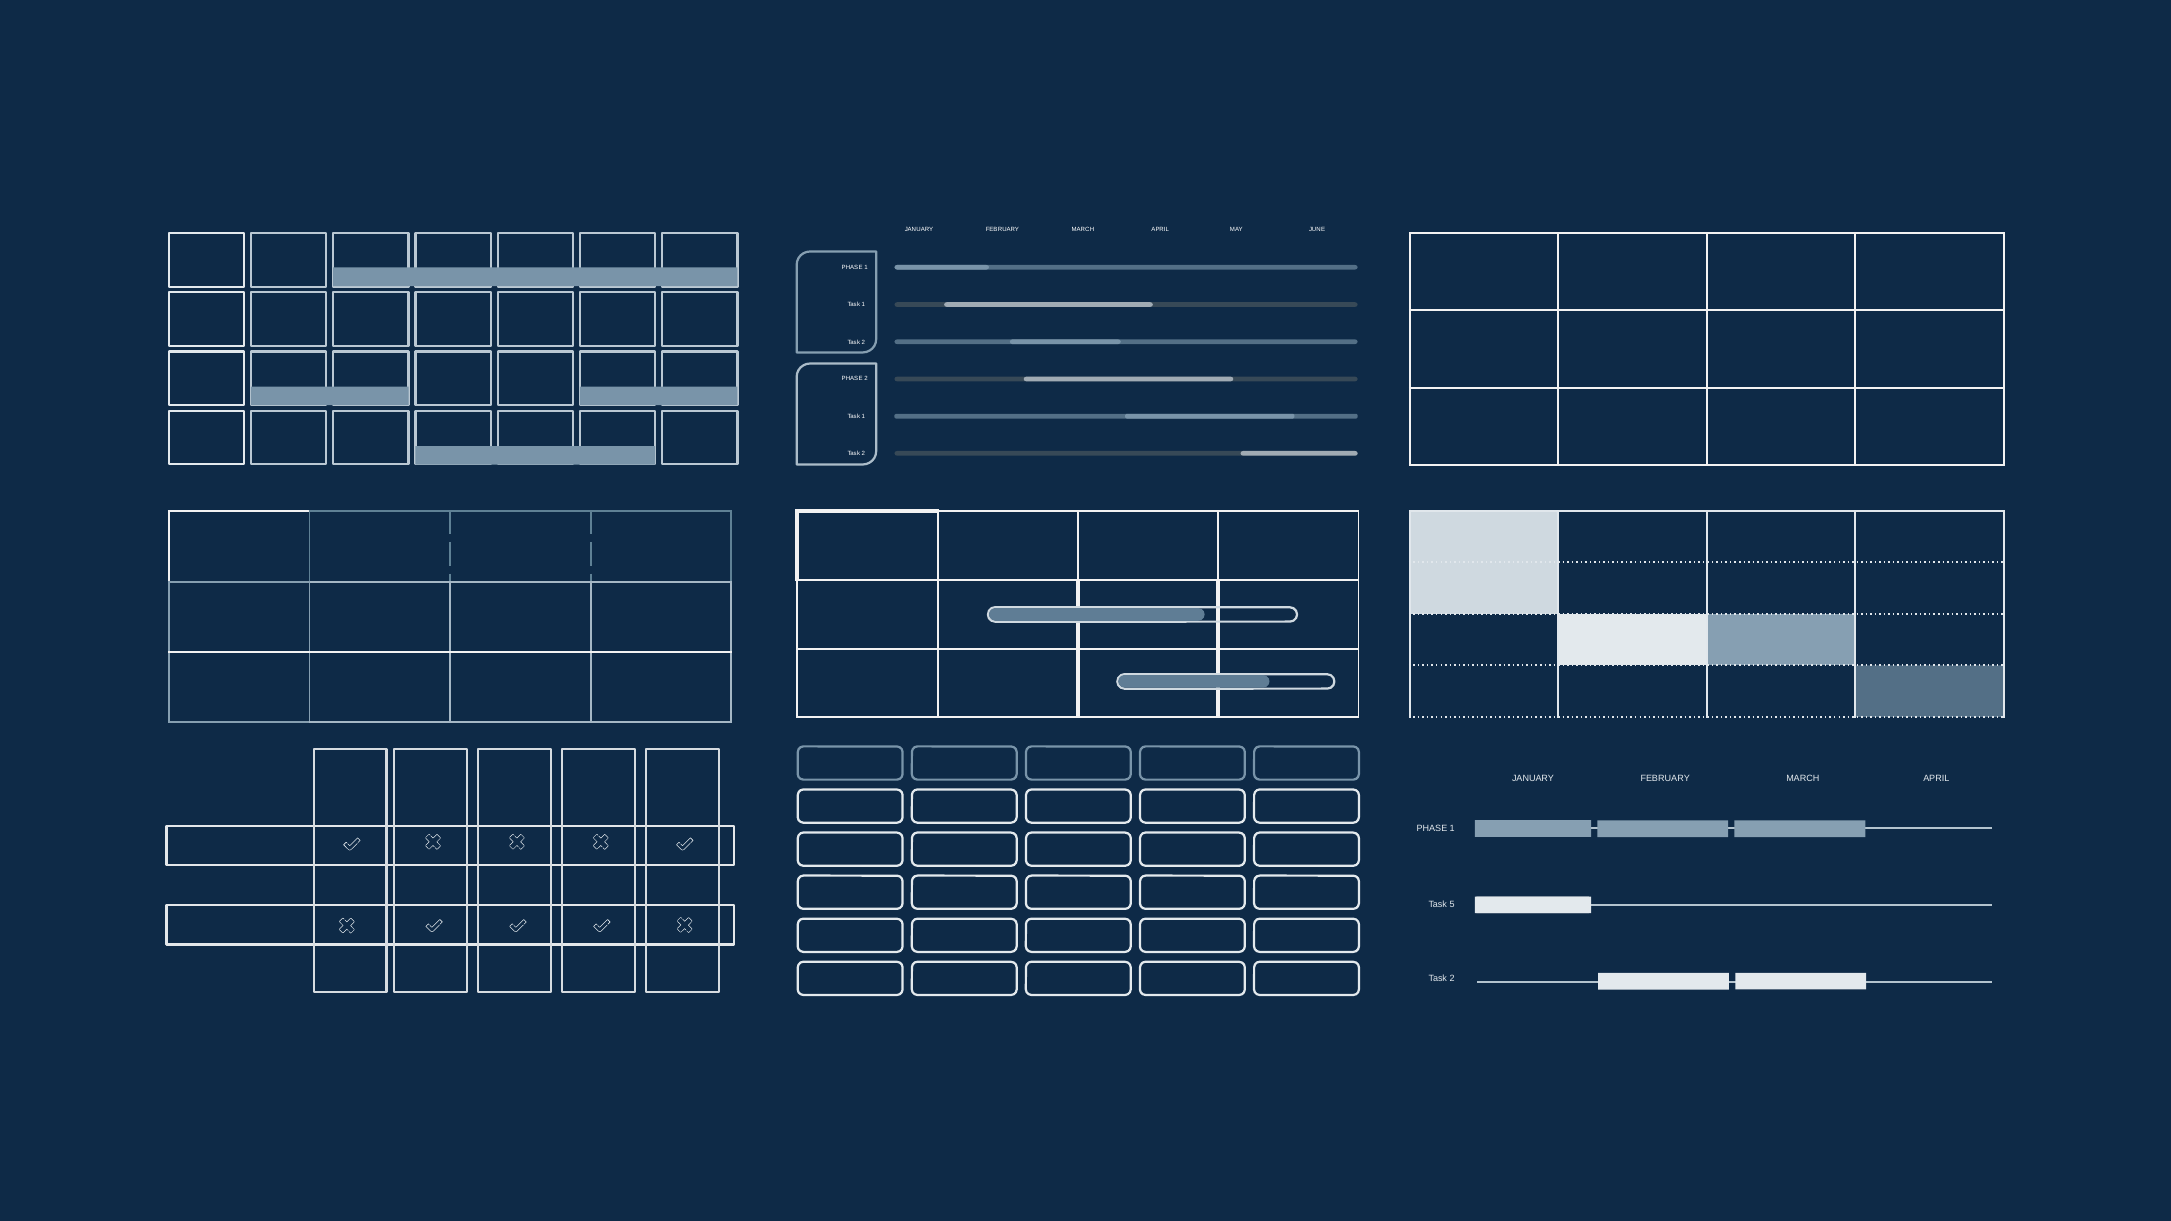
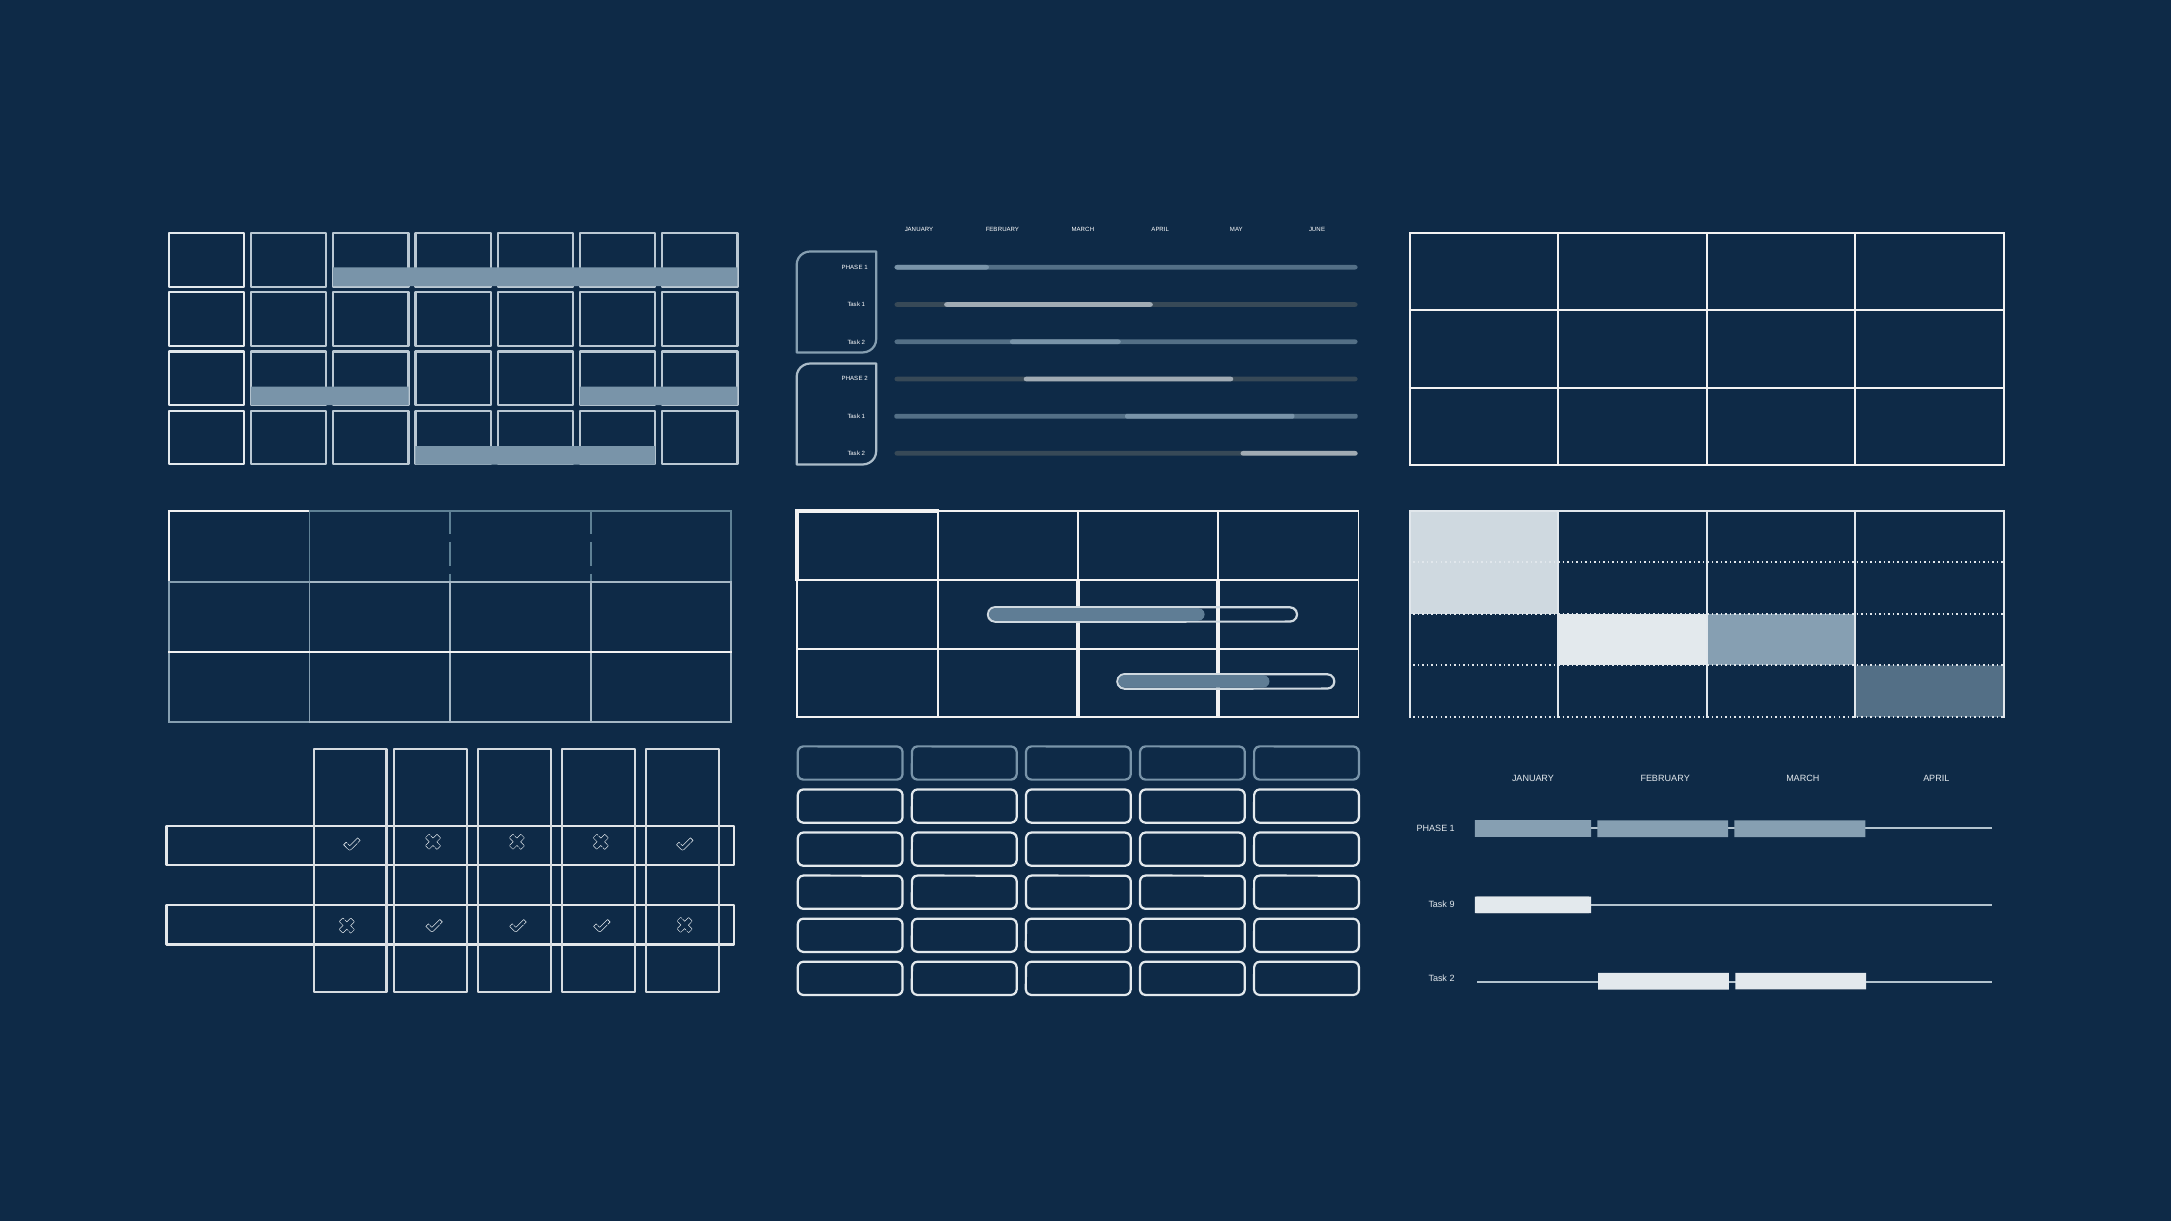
5: 5 -> 9
